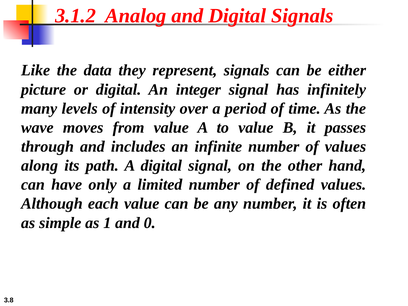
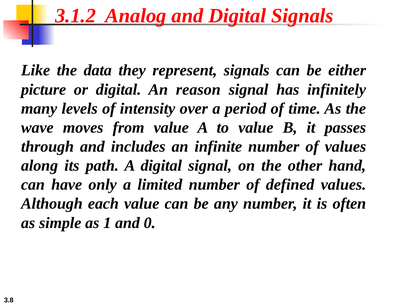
integer: integer -> reason
